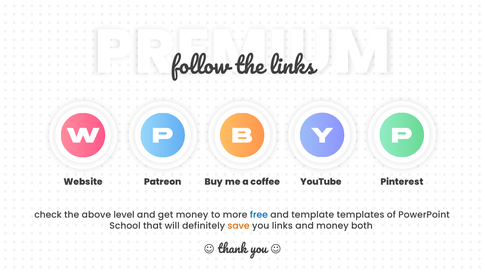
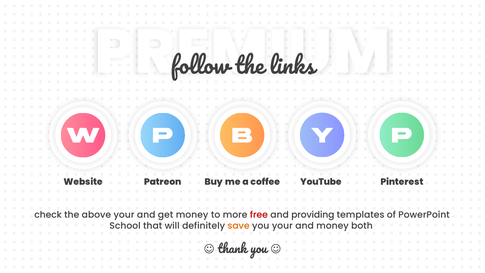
above level: level -> your
free colour: blue -> red
template: template -> providing
you links: links -> your
